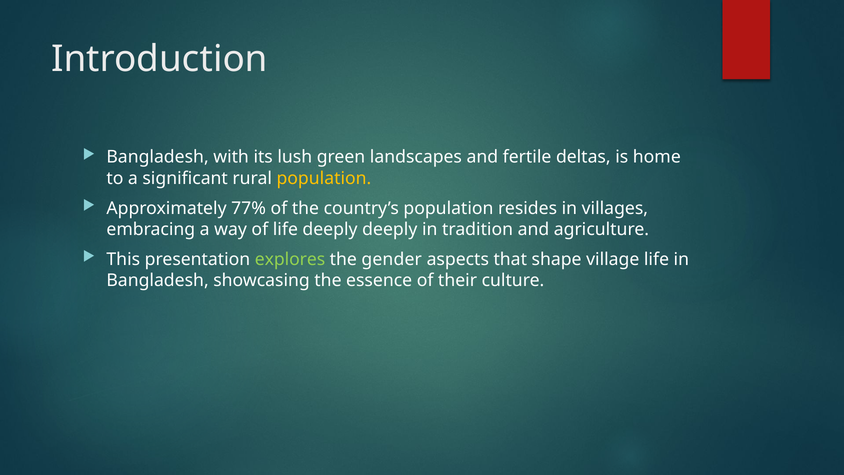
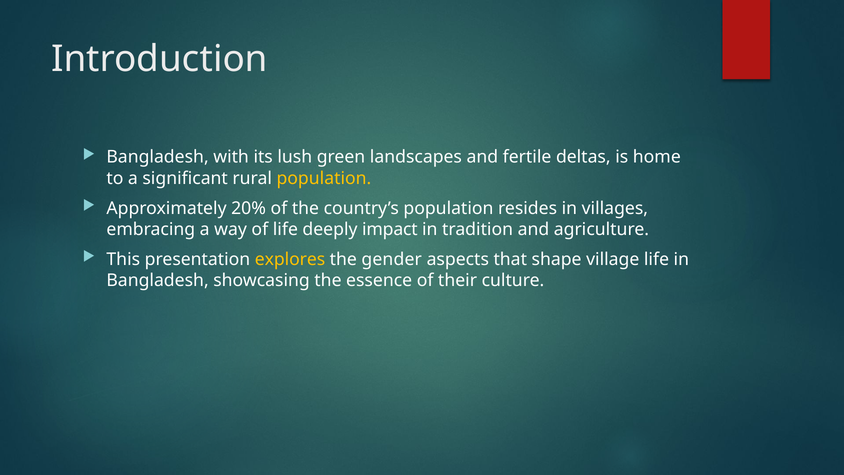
77%: 77% -> 20%
deeply deeply: deeply -> impact
explores colour: light green -> yellow
